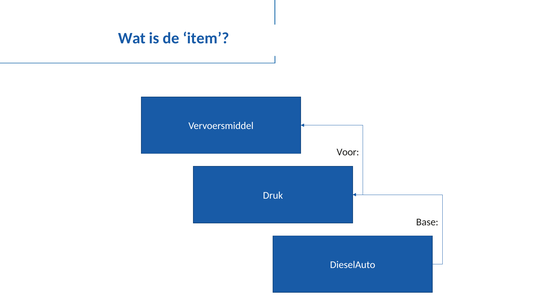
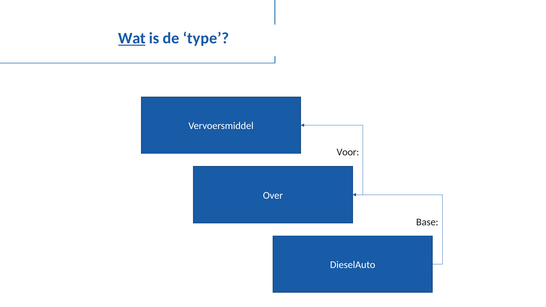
Wat underline: none -> present
item: item -> type
Druk: Druk -> Over
